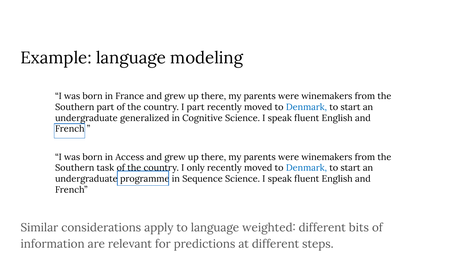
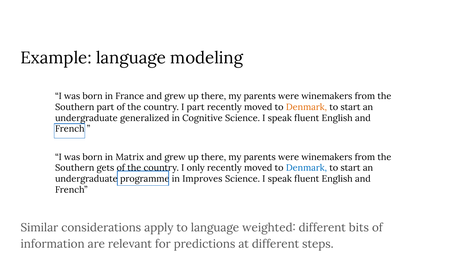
Denmark at (306, 107) colour: blue -> orange
Access: Access -> Matrix
task: task -> gets
Sequence: Sequence -> Improves
